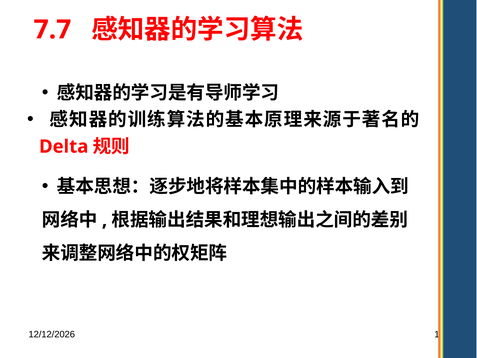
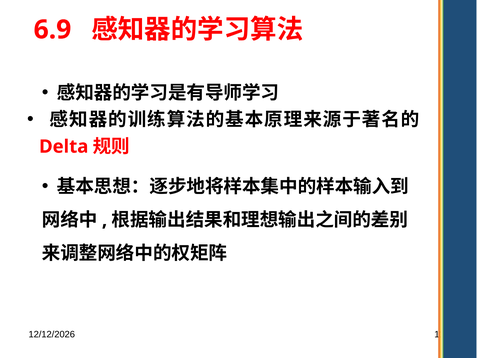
7.7: 7.7 -> 6.9
